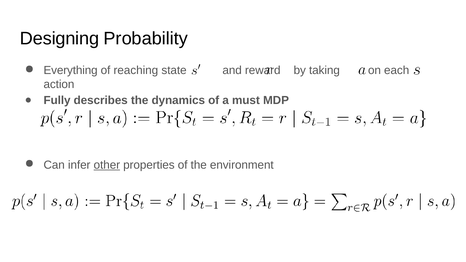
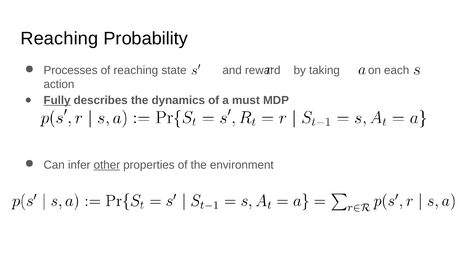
Designing at (60, 38): Designing -> Reaching
Everything: Everything -> Processes
Fully underline: none -> present
